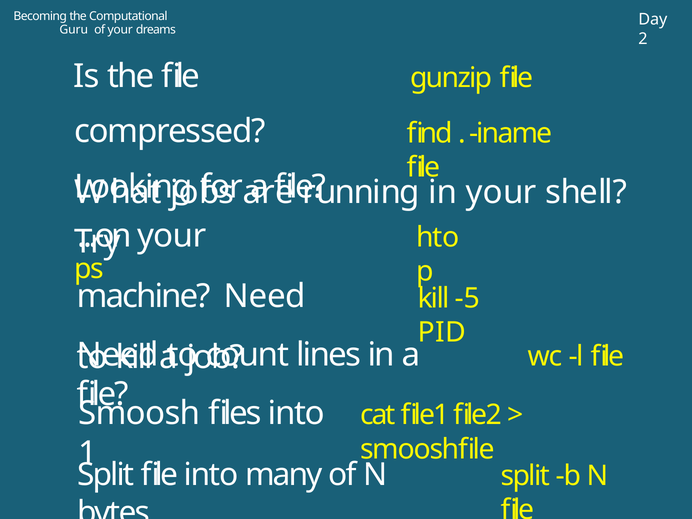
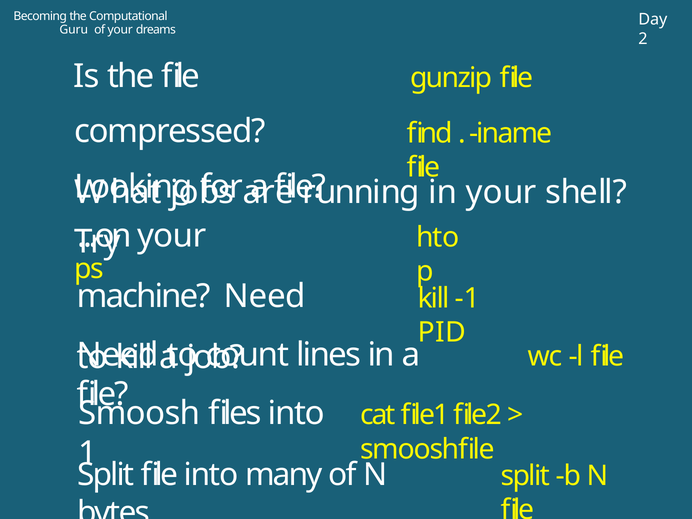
-5: -5 -> -1
